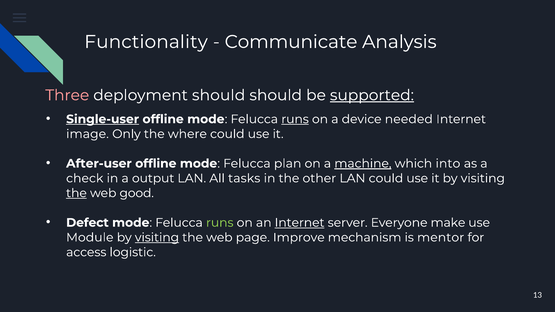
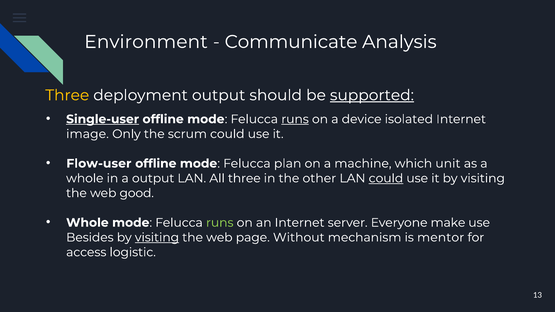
Functionality: Functionality -> Environment
Three at (67, 95) colour: pink -> yellow
deployment should: should -> output
needed: needed -> isolated
where: where -> scrum
After-user: After-user -> Flow-user
machine underline: present -> none
into: into -> unit
check at (85, 178): check -> whole
All tasks: tasks -> three
could at (386, 178) underline: none -> present
the at (76, 193) underline: present -> none
Defect at (87, 223): Defect -> Whole
Internet at (300, 223) underline: present -> none
Module: Module -> Besides
Improve: Improve -> Without
